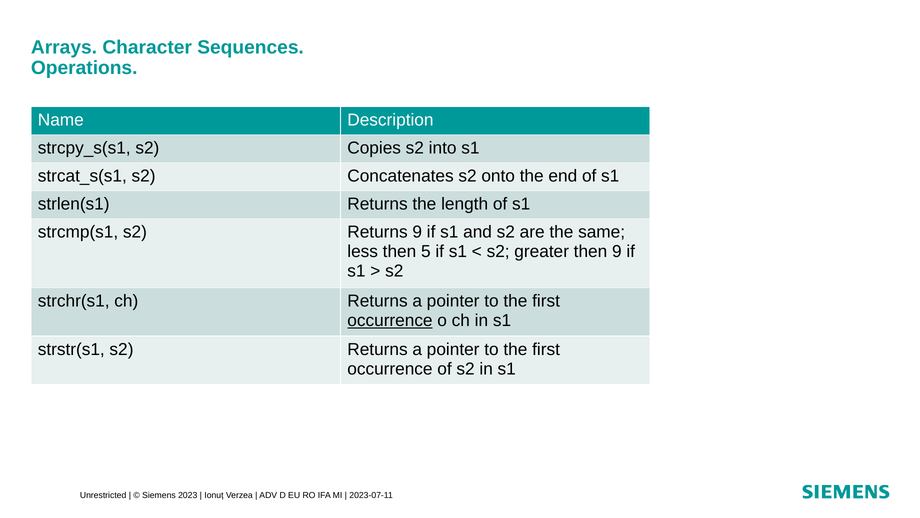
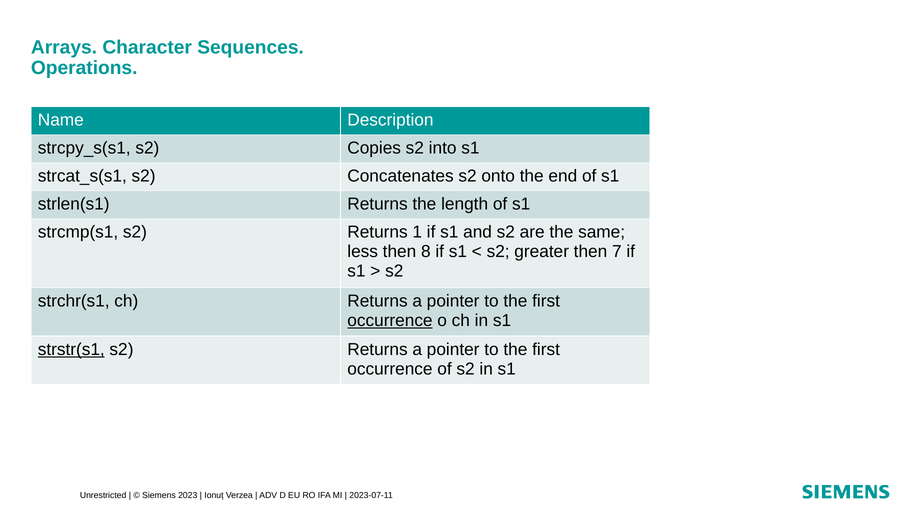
Returns 9: 9 -> 1
5: 5 -> 8
then 9: 9 -> 7
strstr(s1 underline: none -> present
